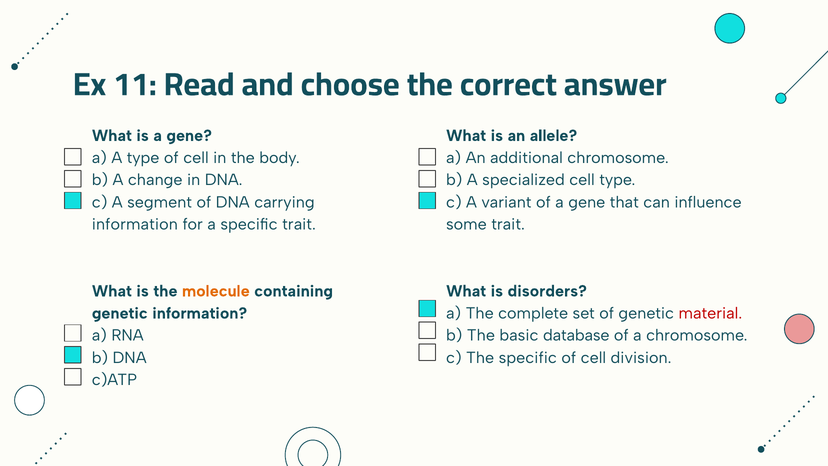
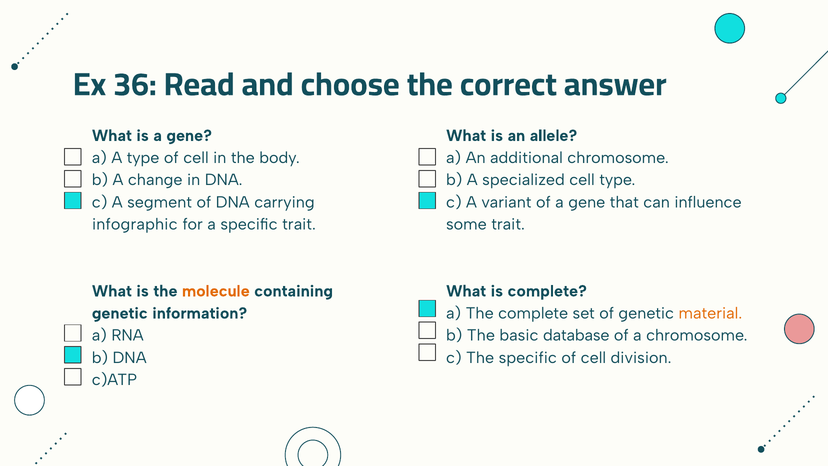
11: 11 -> 36
information at (135, 224): information -> infographic
is disorders: disorders -> complete
material colour: red -> orange
